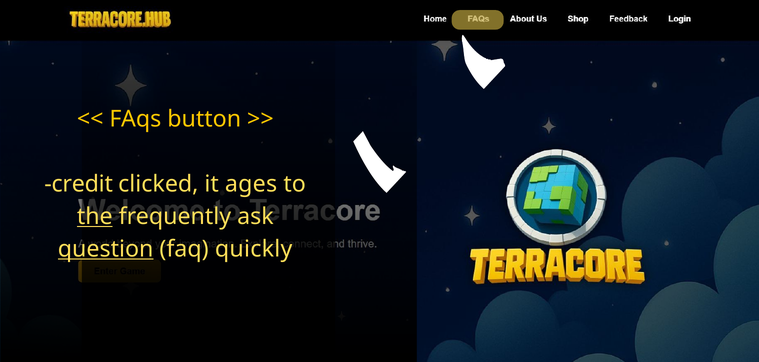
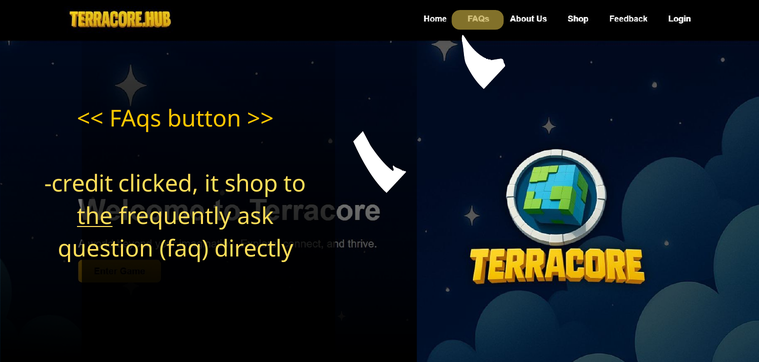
ages: ages -> shop
question underline: present -> none
quickly: quickly -> directly
